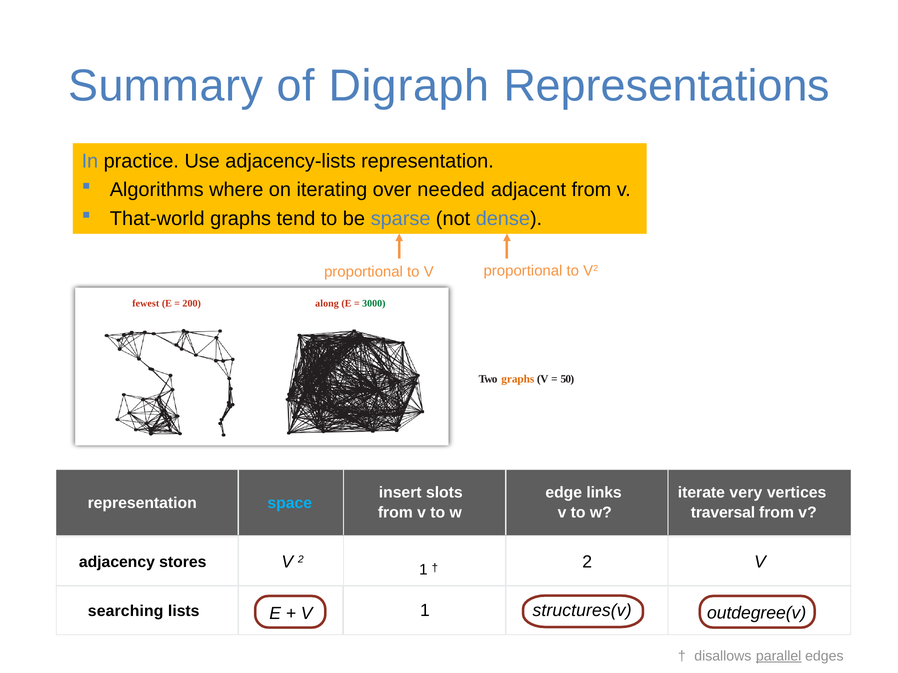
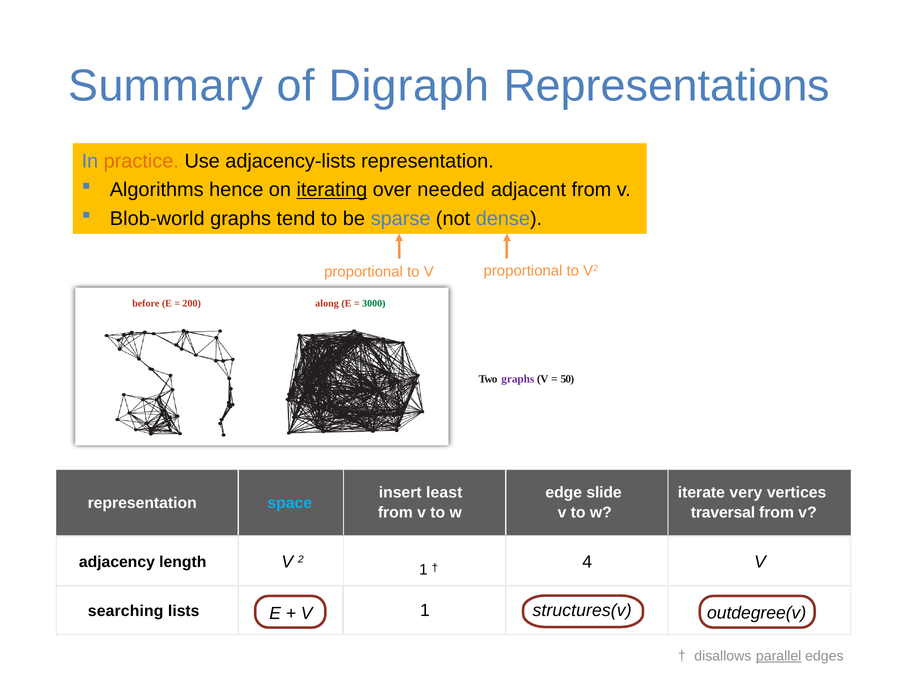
practice colour: black -> orange
where: where -> hence
iterating underline: none -> present
That-world: That-world -> Blob-world
fewest: fewest -> before
graphs at (518, 380) colour: orange -> purple
slots: slots -> least
links: links -> slide
stores: stores -> length
2 at (587, 563): 2 -> 4
